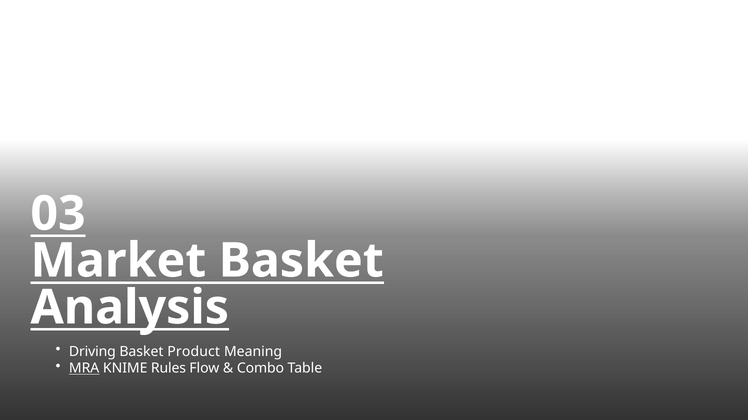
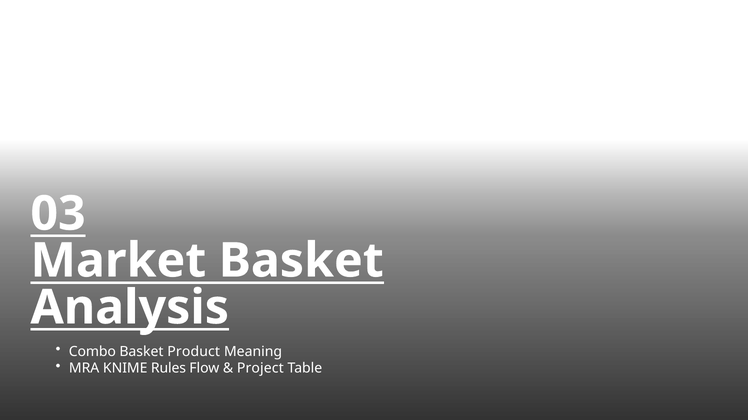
Driving: Driving -> Combo
MRA underline: present -> none
Combo: Combo -> Project
